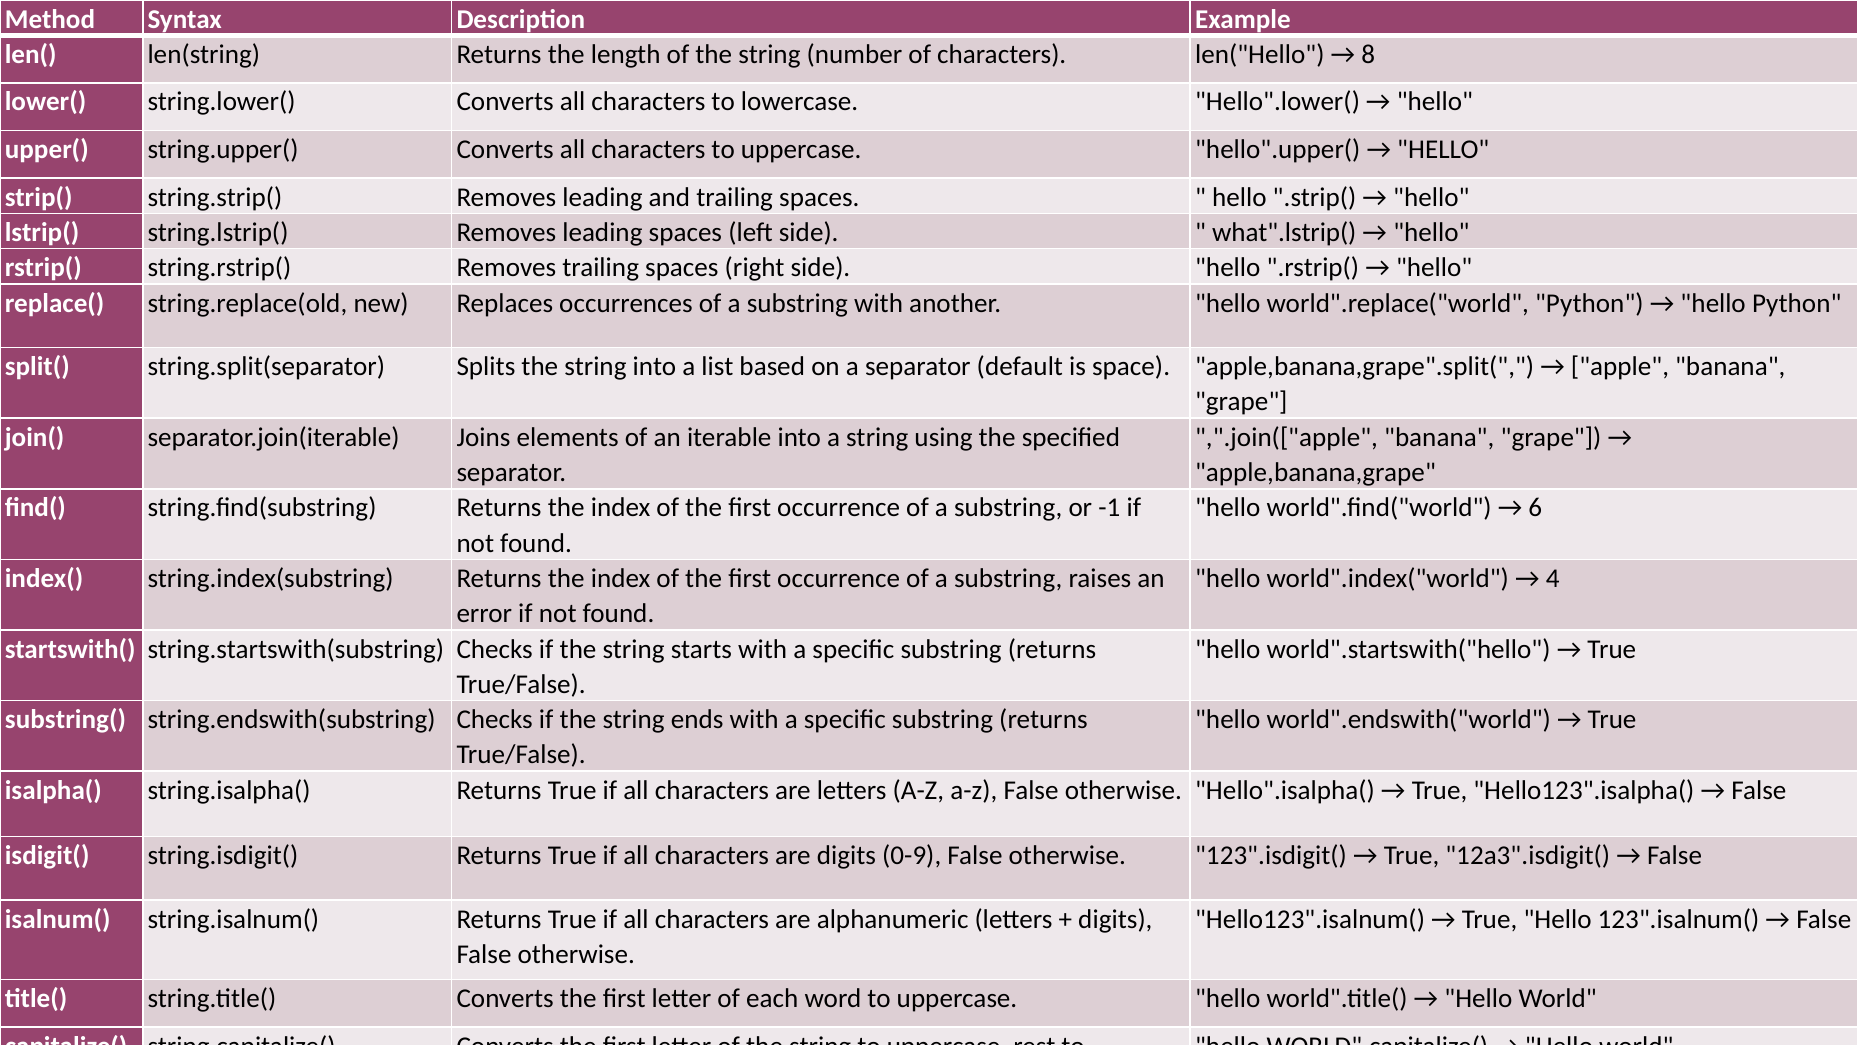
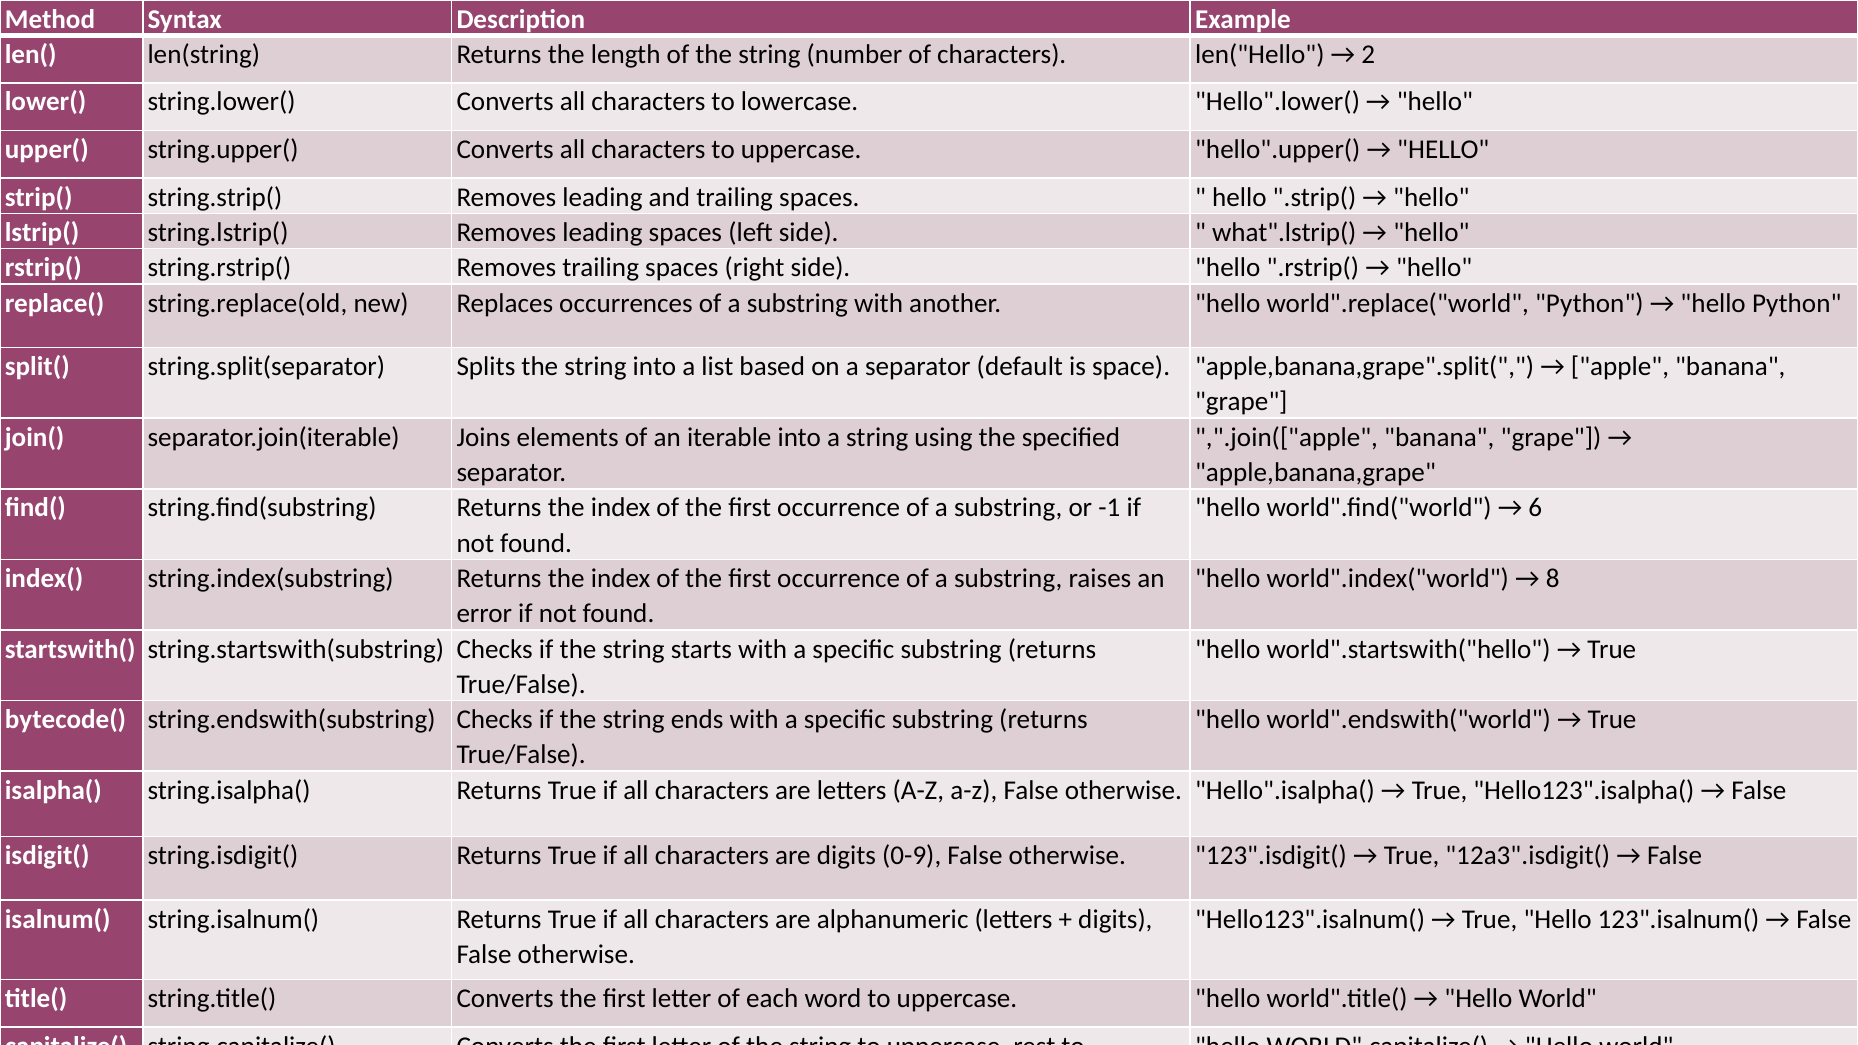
8: 8 -> 2
4: 4 -> 8
substring(: substring( -> bytecode(
